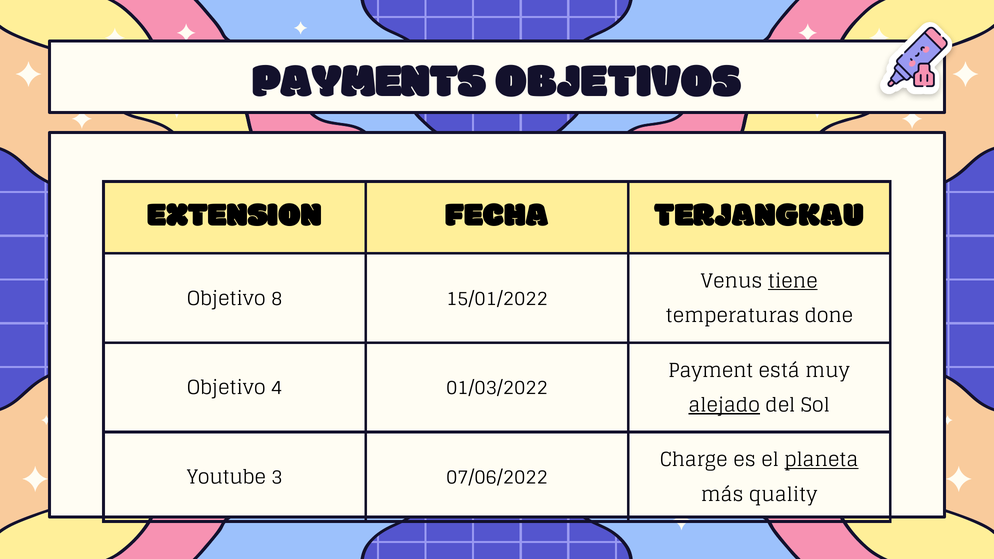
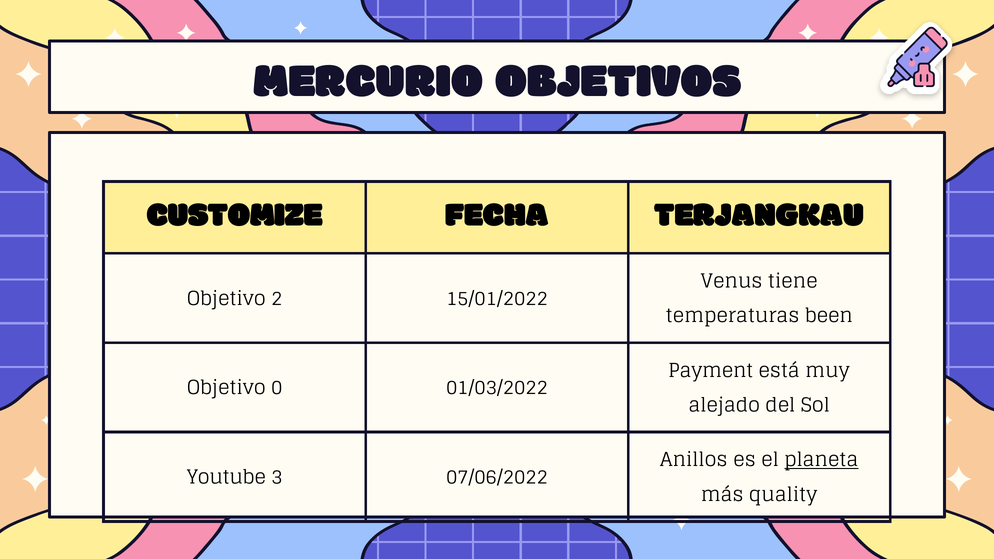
PAYMENTS: PAYMENTS -> MERCURIO
EXTENSION: EXTENSION -> CUSTOMIZE
tiene underline: present -> none
8: 8 -> 2
done: done -> been
4: 4 -> 0
alejado underline: present -> none
Charge: Charge -> Anillos
